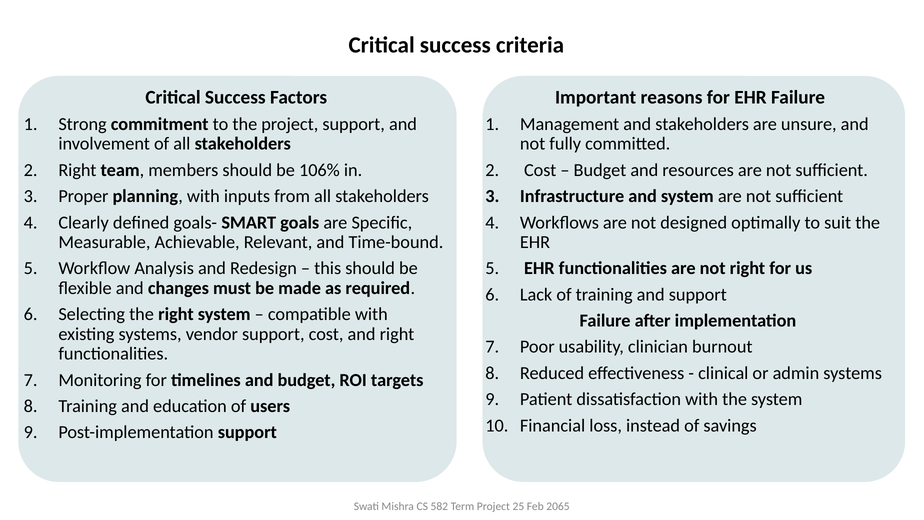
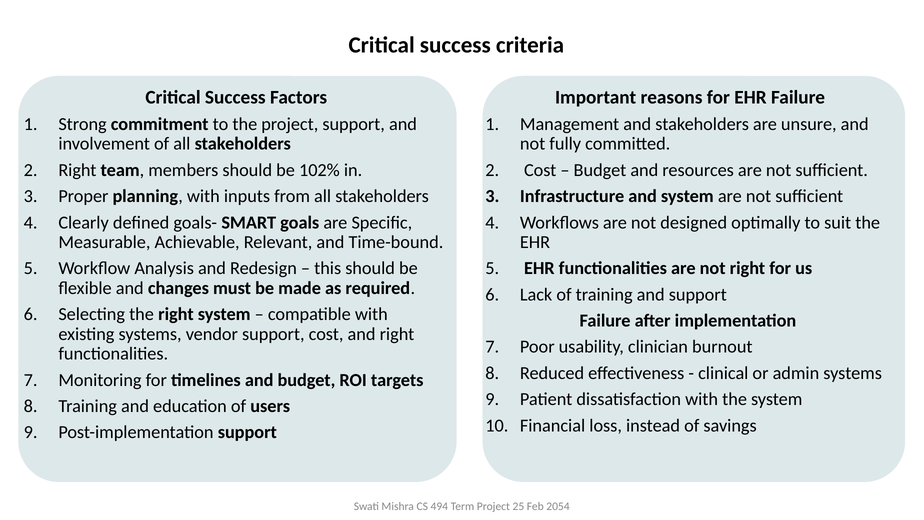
106%: 106% -> 102%
582: 582 -> 494
2065: 2065 -> 2054
